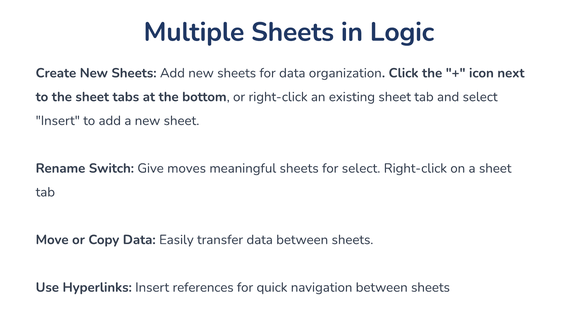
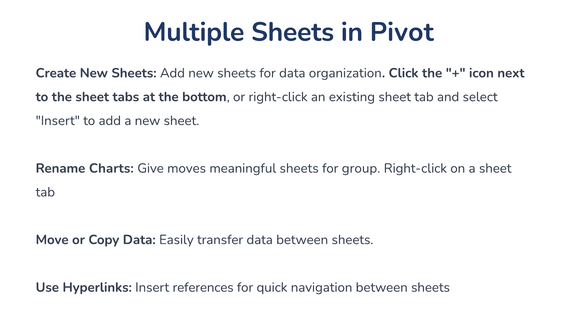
Logic: Logic -> Pivot
Switch: Switch -> Charts
for select: select -> group
